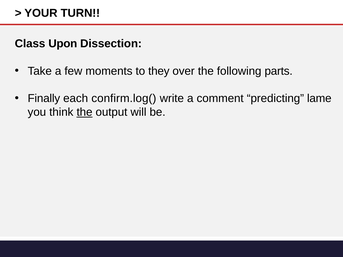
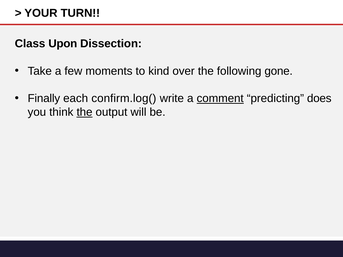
they: they -> kind
parts: parts -> gone
comment underline: none -> present
lame: lame -> does
